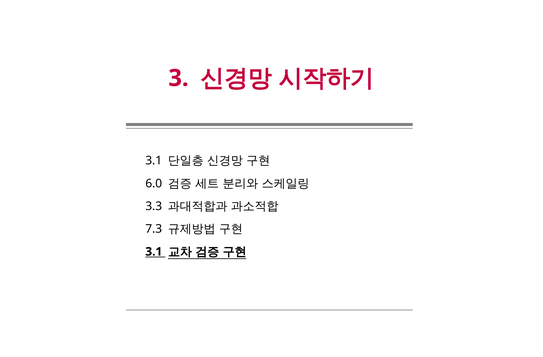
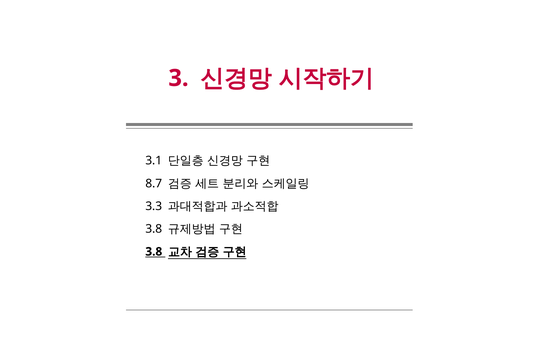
6.0: 6.0 -> 8.7
7.3 at (154, 229): 7.3 -> 3.8
3.1 at (154, 251): 3.1 -> 3.8
